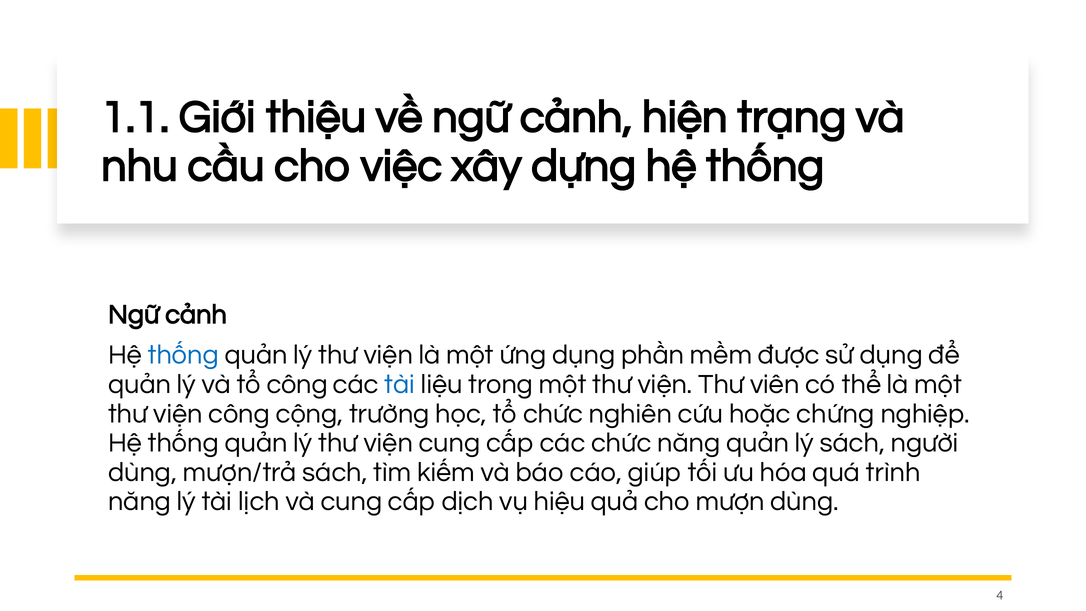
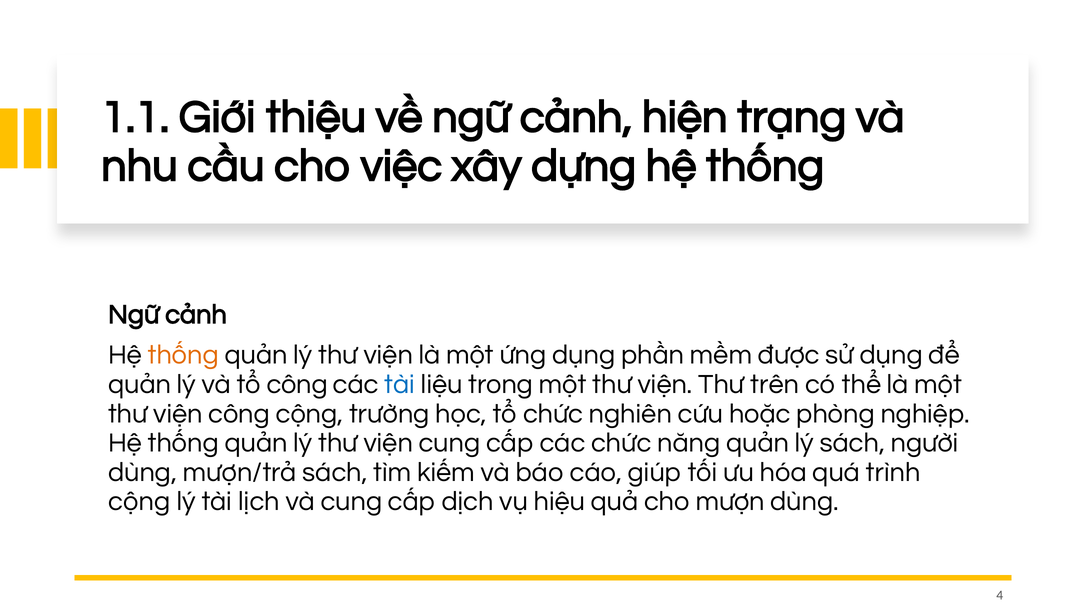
thống at (183, 355) colour: blue -> orange
viên: viên -> trên
chứng: chứng -> phòng
năng at (140, 501): năng -> cộng
